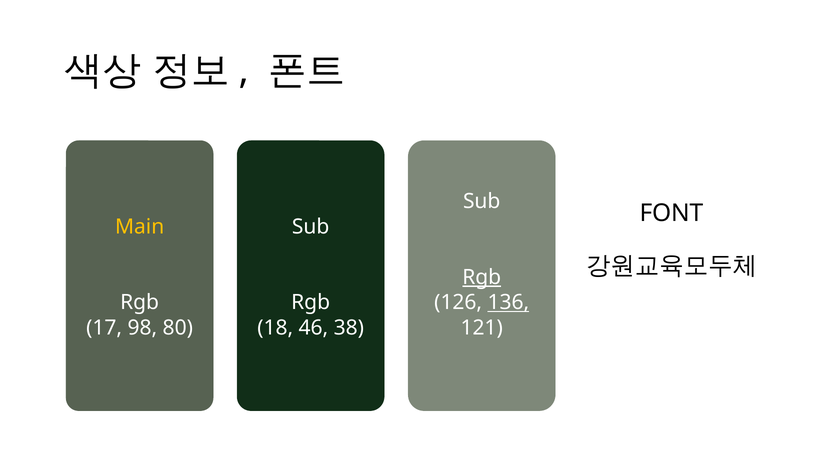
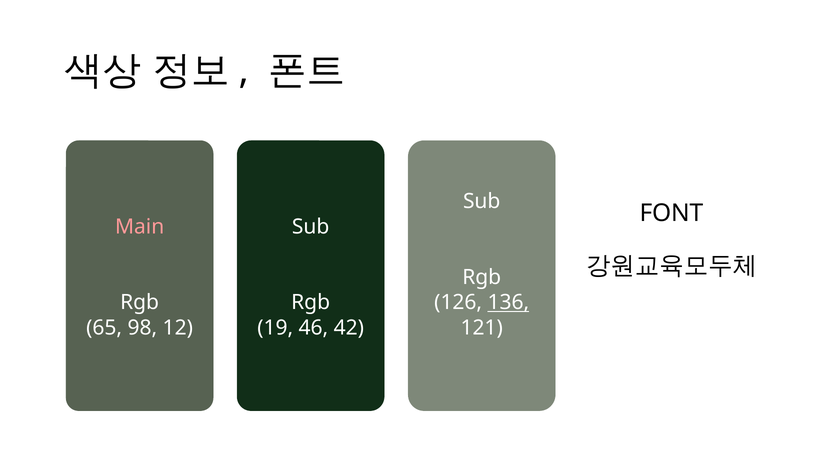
Main colour: yellow -> pink
Rgb at (482, 277) underline: present -> none
17: 17 -> 65
80: 80 -> 12
18: 18 -> 19
38: 38 -> 42
